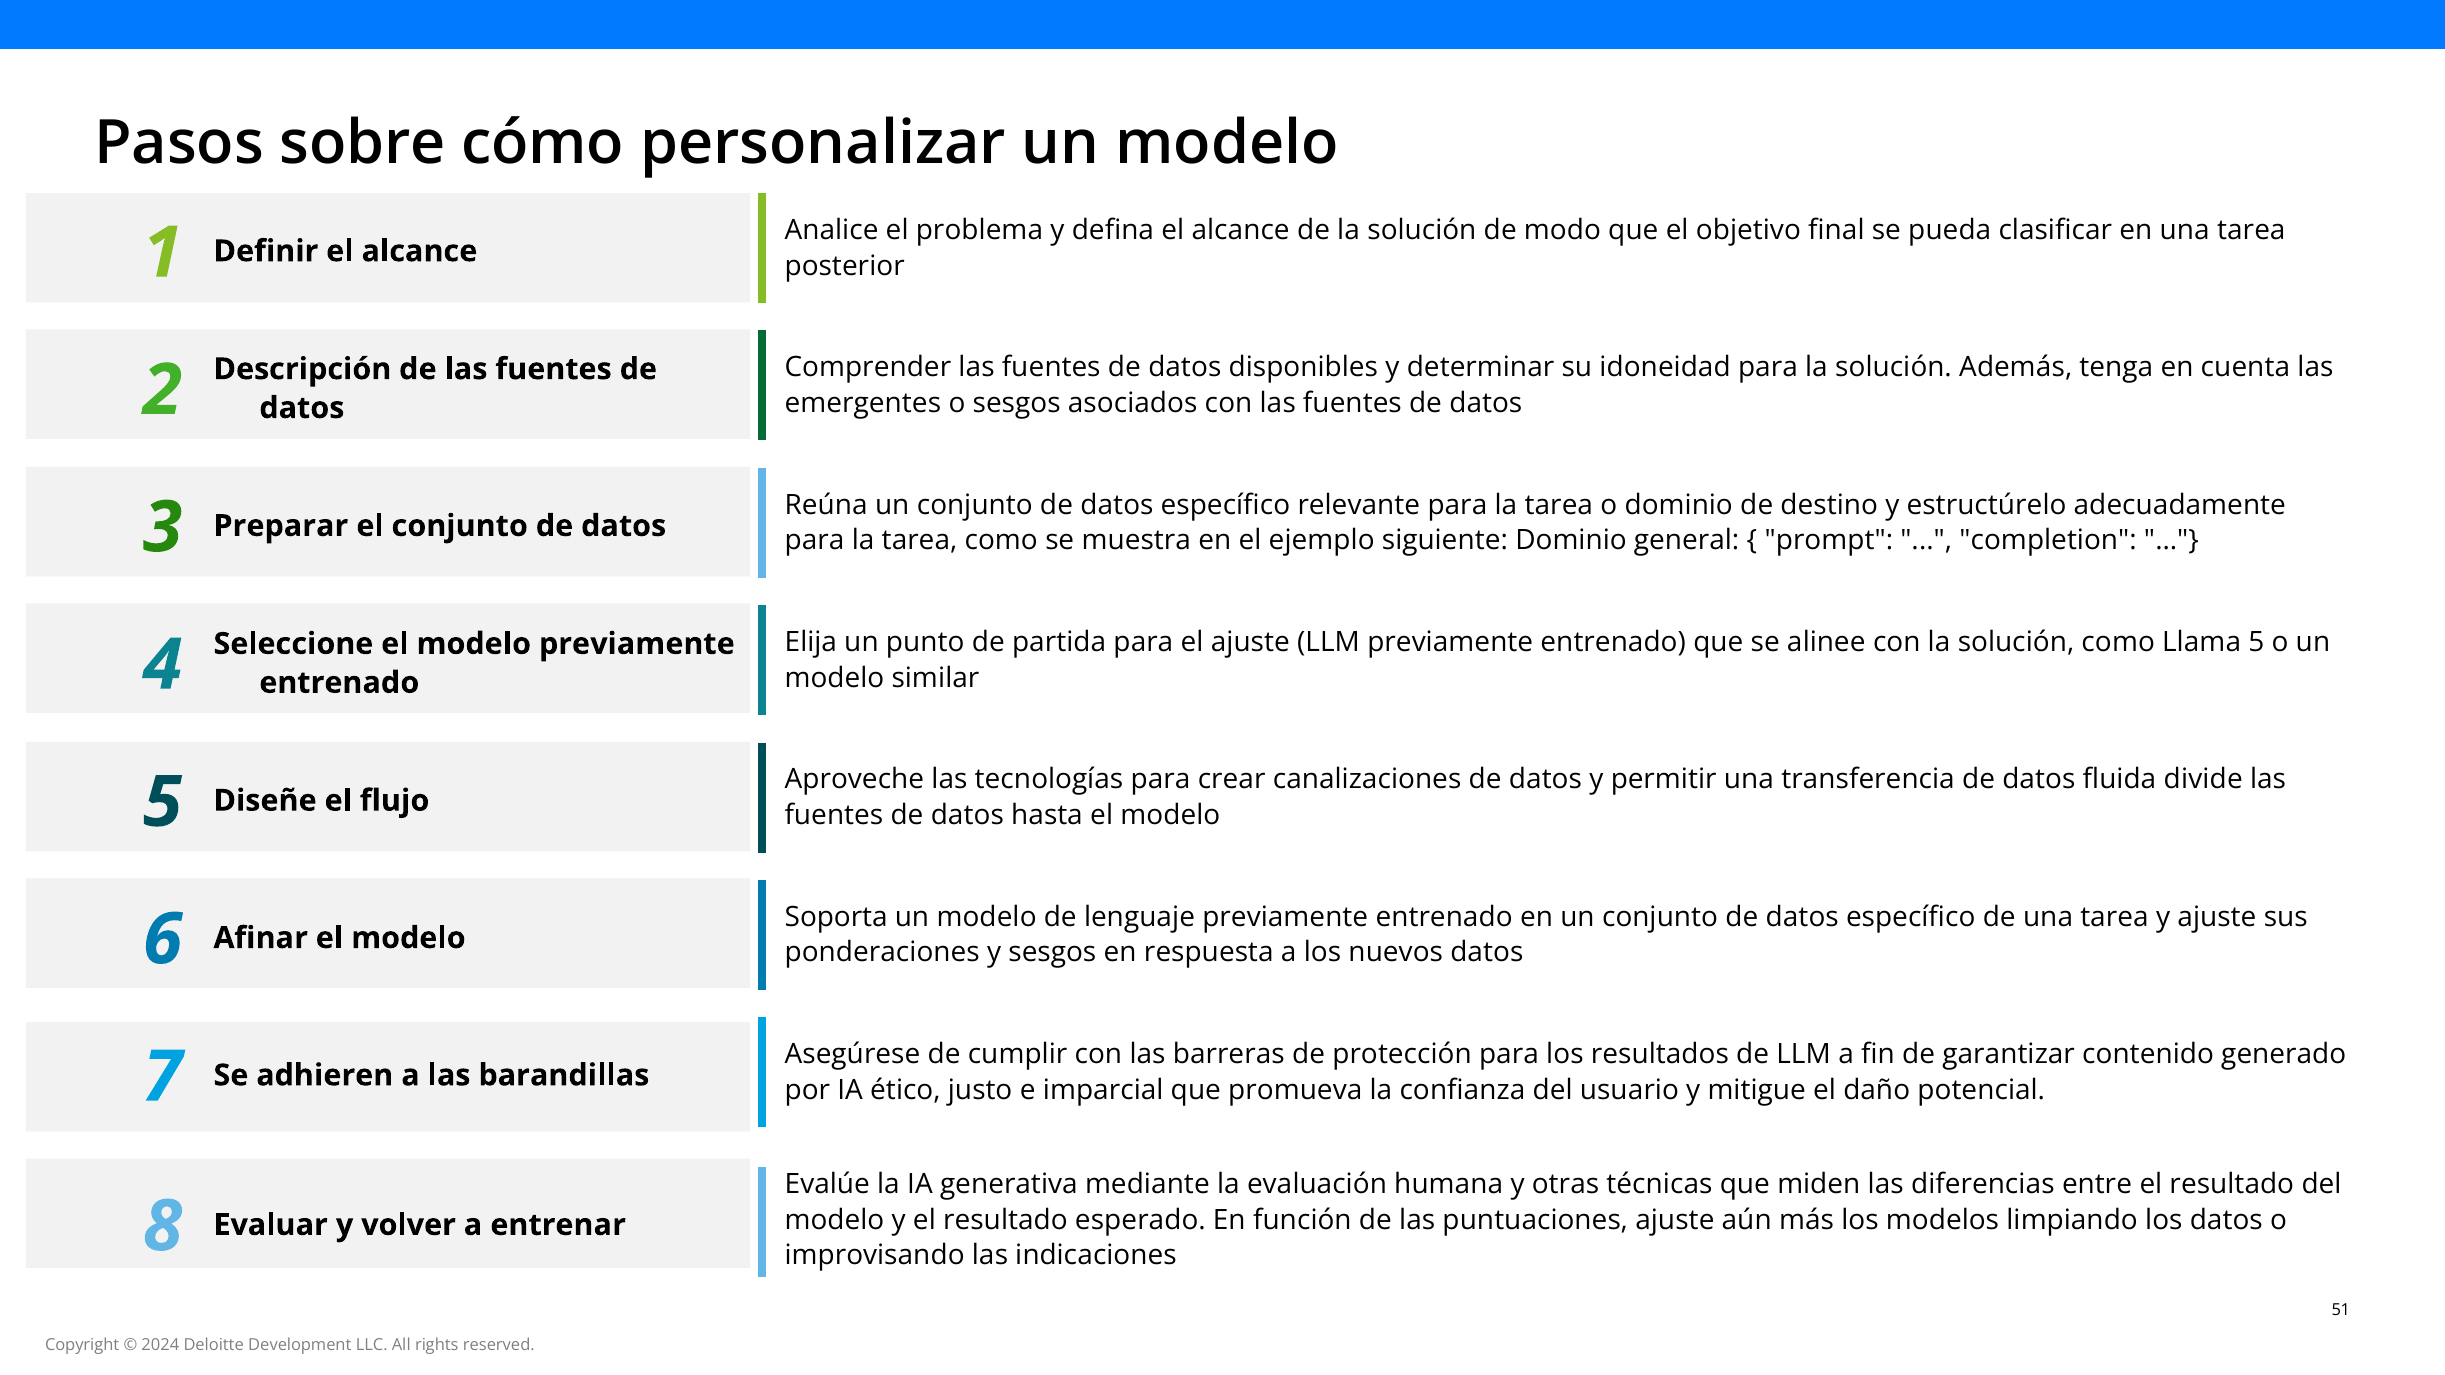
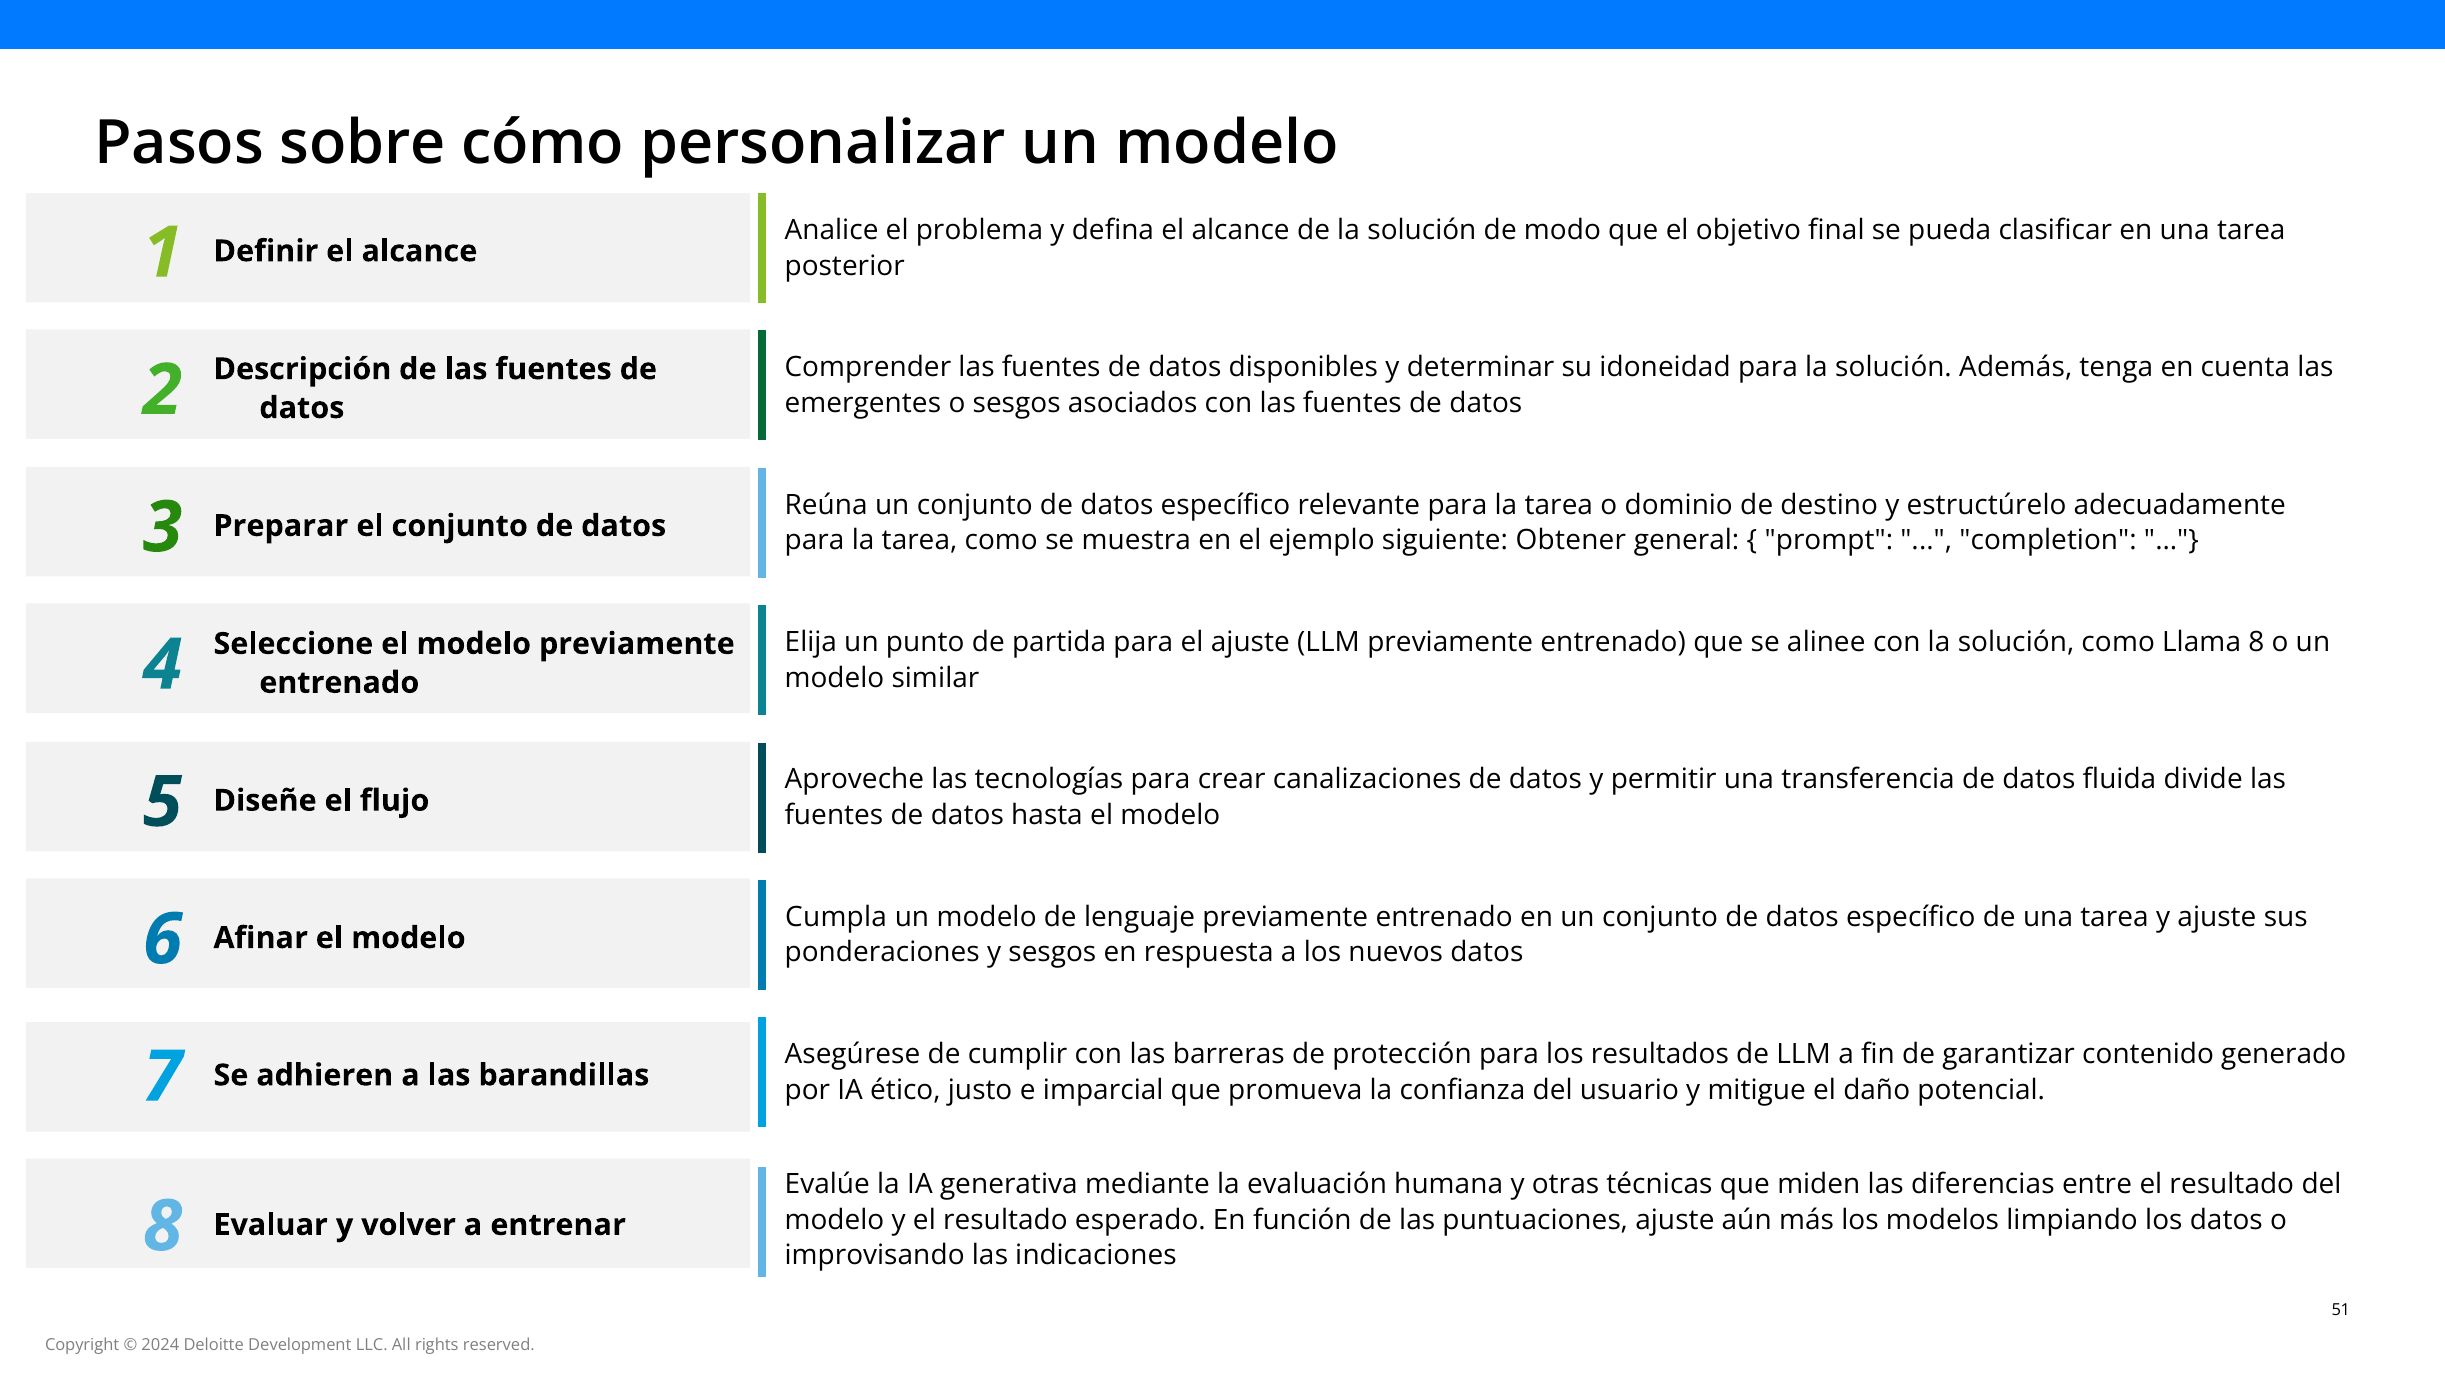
siguiente Dominio: Dominio -> Obtener
Llama 5: 5 -> 8
Soporta: Soporta -> Cumpla
